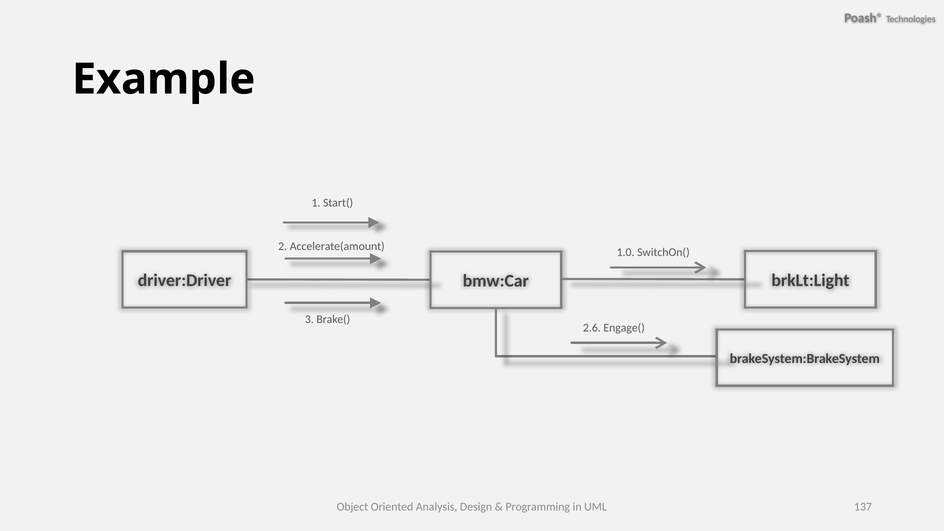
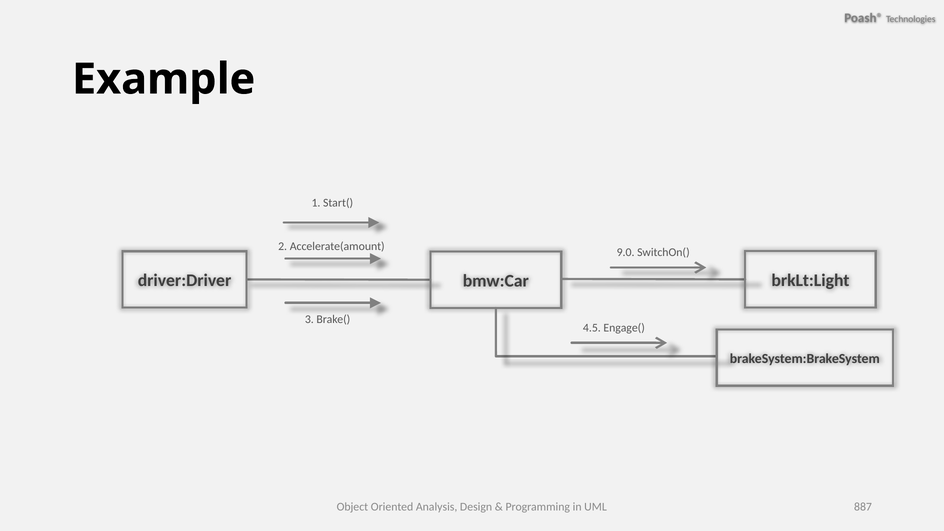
1.0: 1.0 -> 9.0
2.6: 2.6 -> 4.5
137: 137 -> 887
